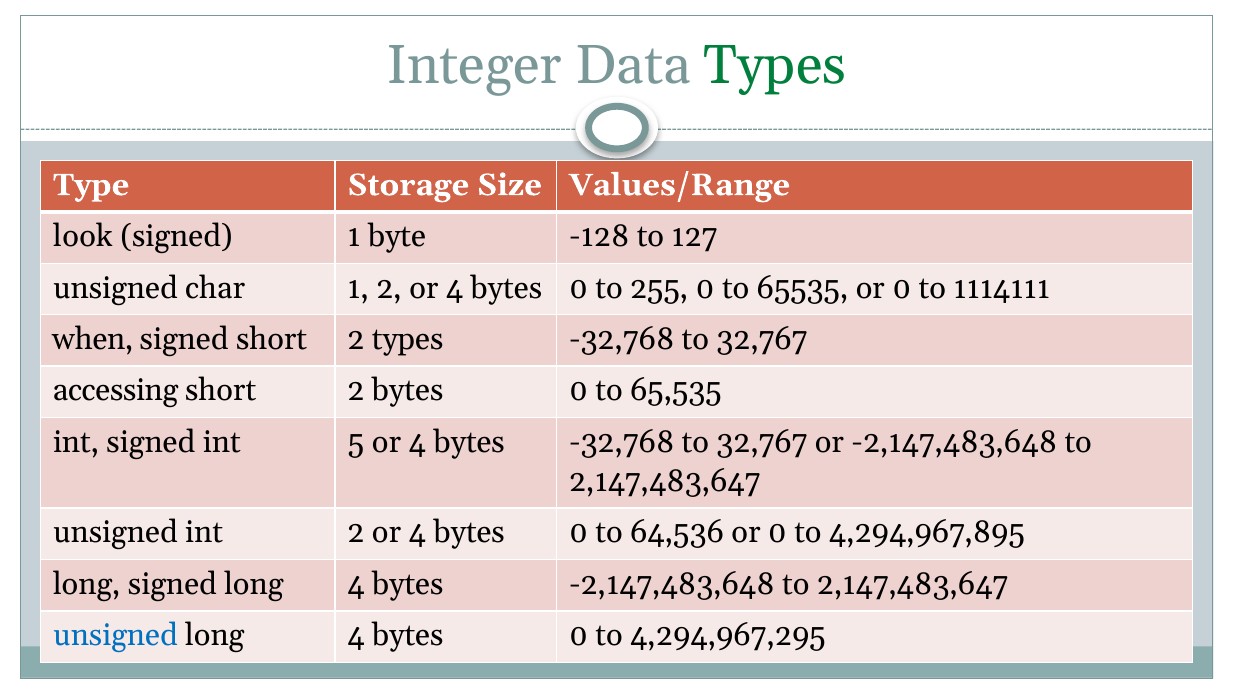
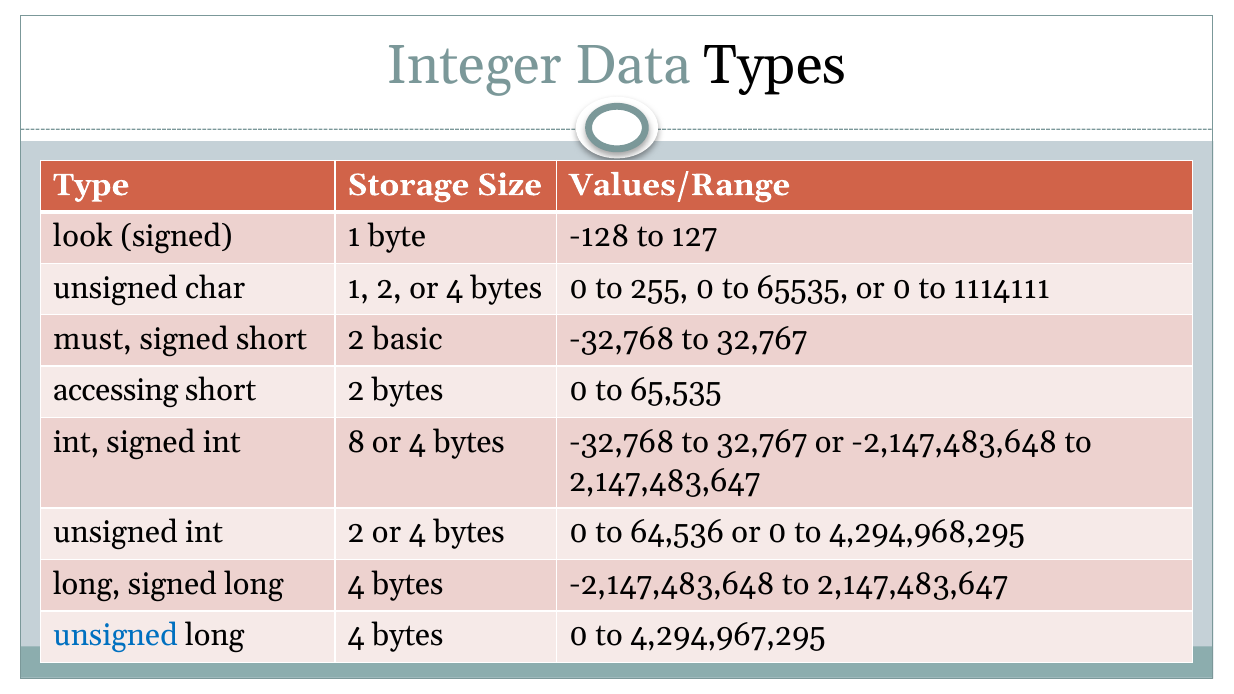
Types at (775, 66) colour: green -> black
when: when -> must
2 types: types -> basic
5: 5 -> 8
4,294,967,895: 4,294,967,895 -> 4,294,968,295
